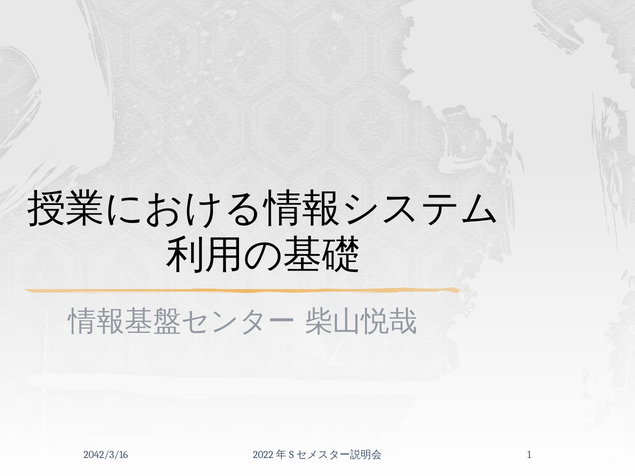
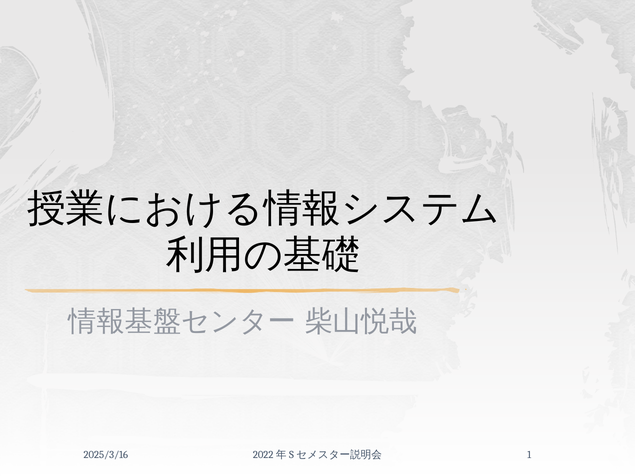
2042/3/16: 2042/3/16 -> 2025/3/16
